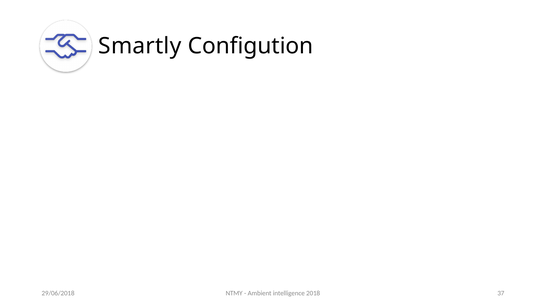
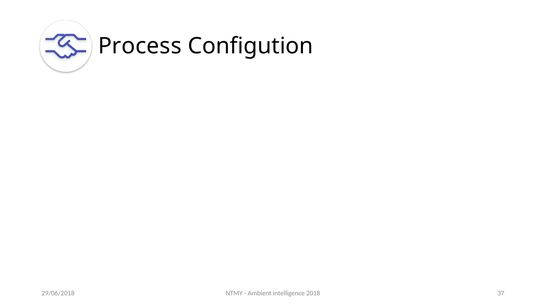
Smartly: Smartly -> Process
